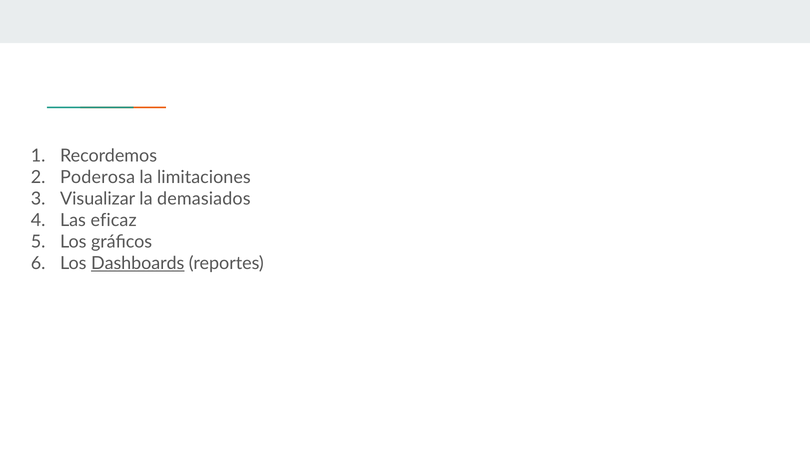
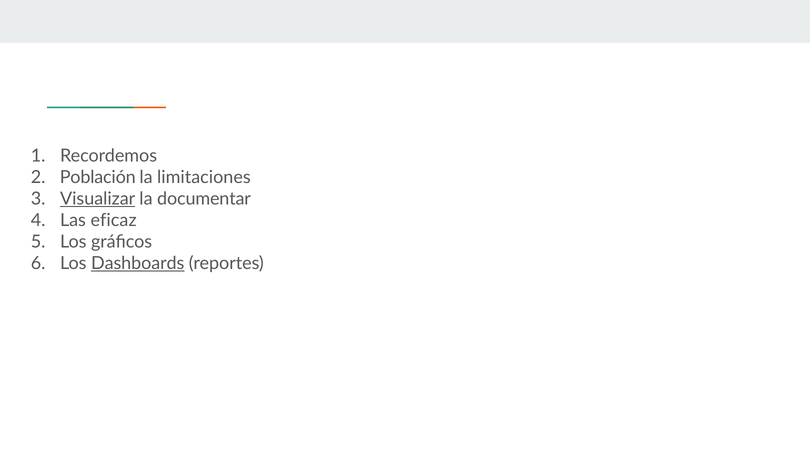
Poderosa: Poderosa -> Población
Visualizar underline: none -> present
demasiados: demasiados -> documentar
